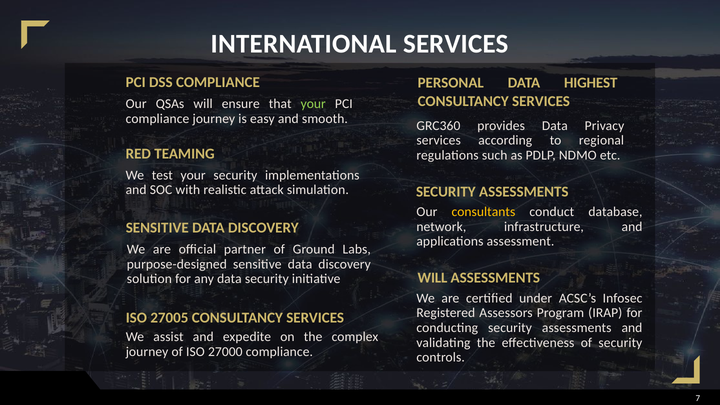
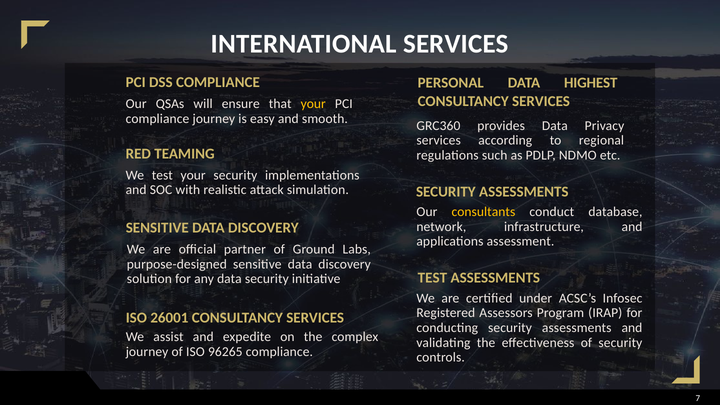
your at (313, 104) colour: light green -> yellow
initiative WILL: WILL -> TEST
27005: 27005 -> 26001
27000: 27000 -> 96265
